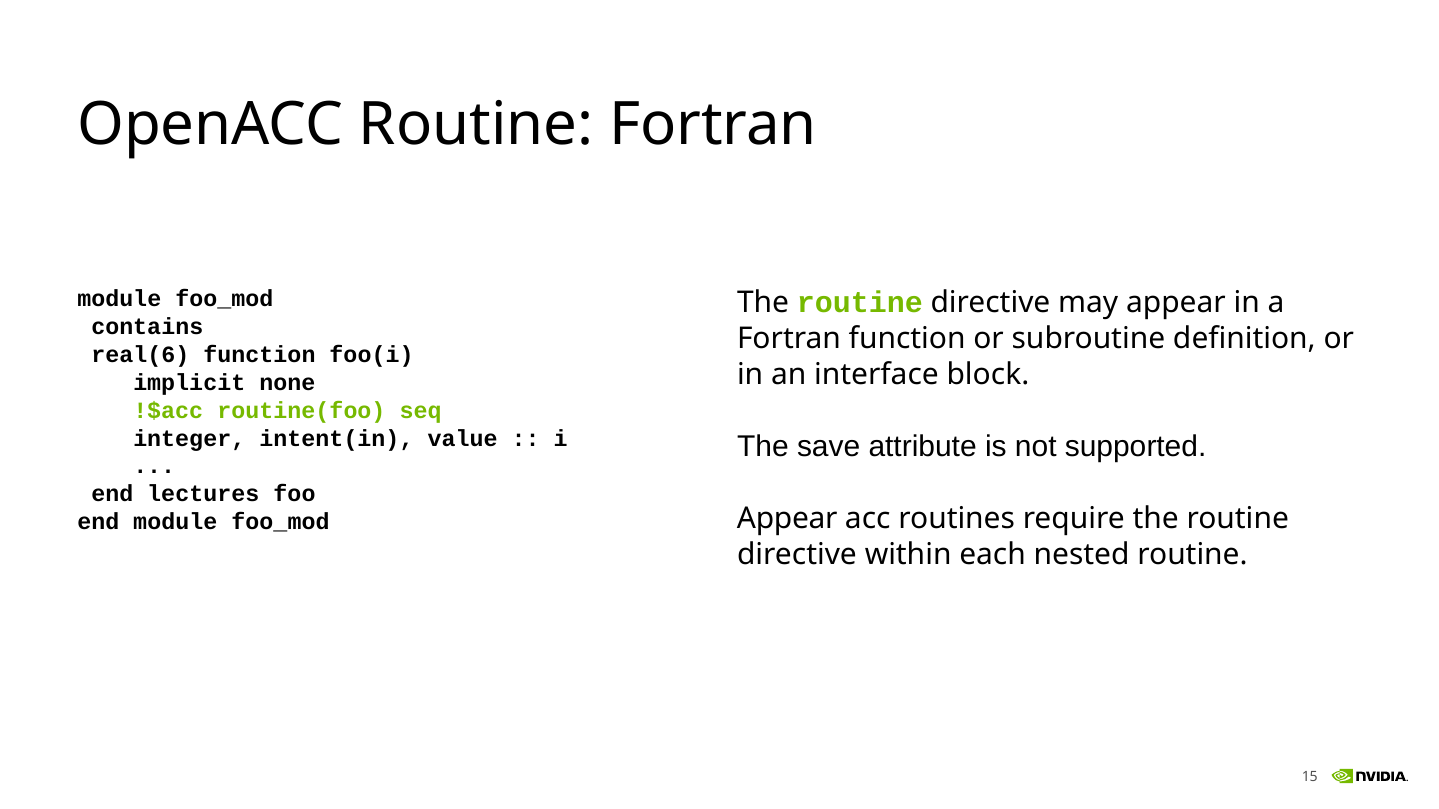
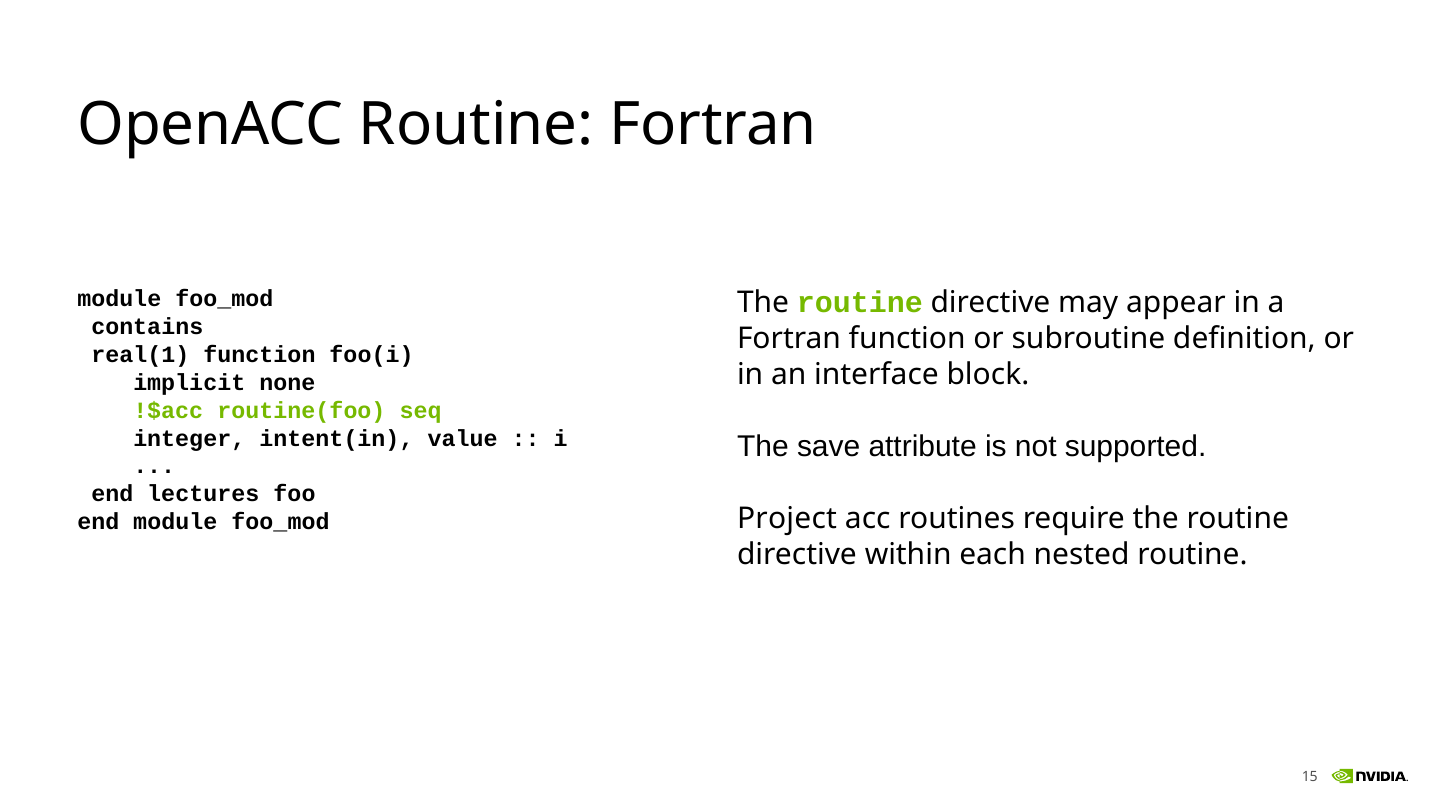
real(6: real(6 -> real(1
Appear at (787, 519): Appear -> Project
